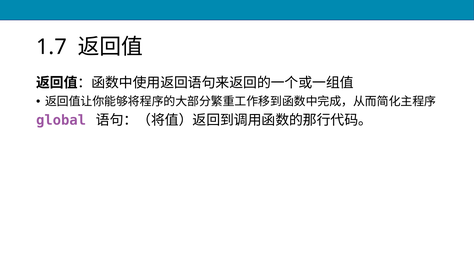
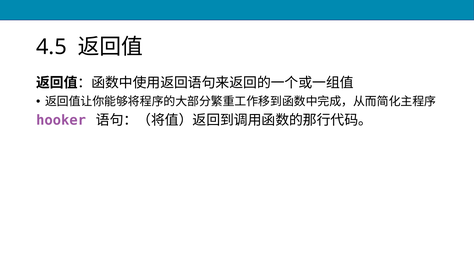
1.7: 1.7 -> 4.5
global: global -> hooker
